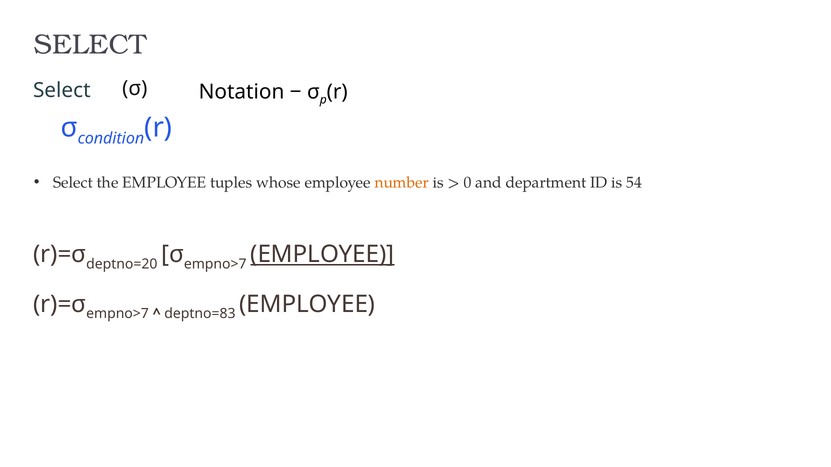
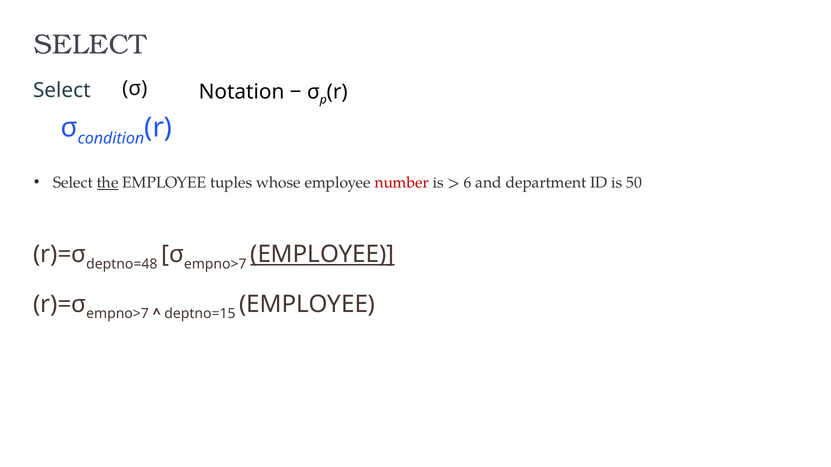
the underline: none -> present
number colour: orange -> red
0: 0 -> 6
54: 54 -> 50
deptno=20: deptno=20 -> deptno=48
deptno=83: deptno=83 -> deptno=15
